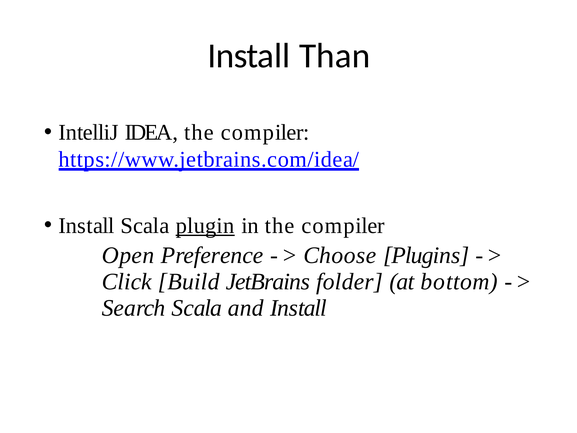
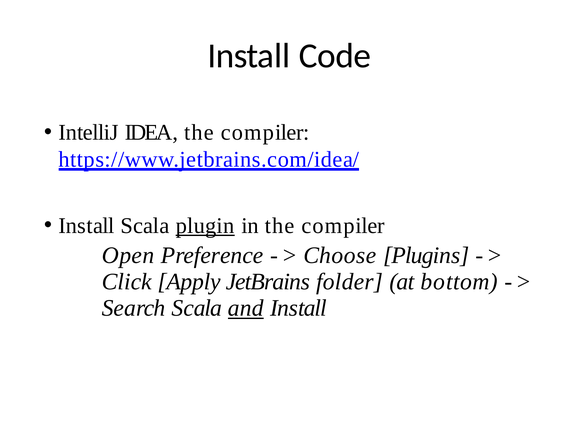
Than: Than -> Code
Build: Build -> Apply
and underline: none -> present
